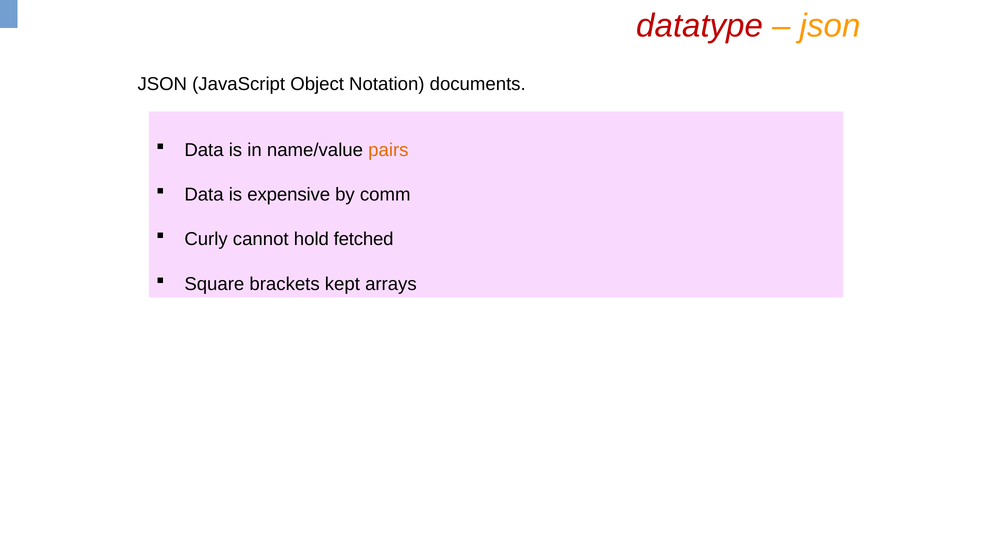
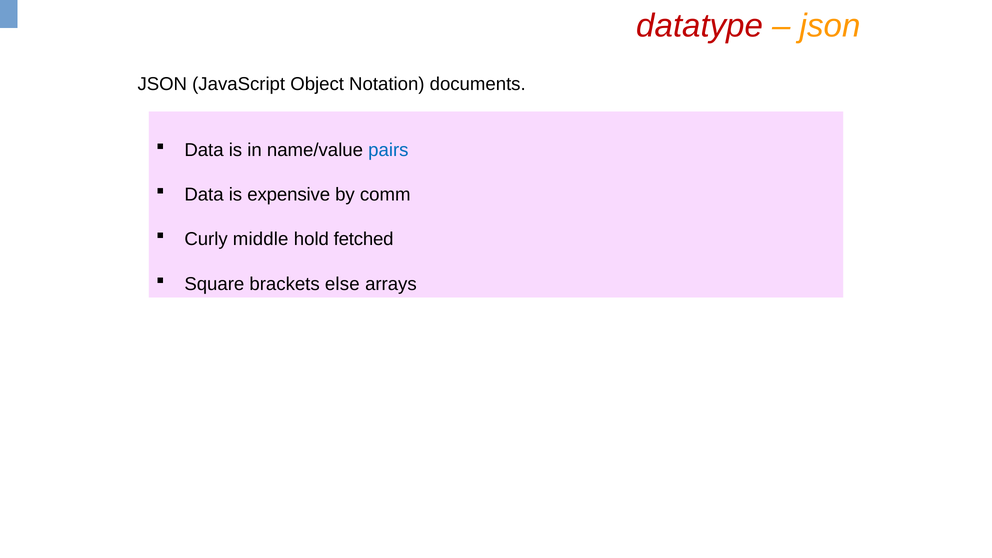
pairs colour: orange -> blue
cannot: cannot -> middle
kept: kept -> else
